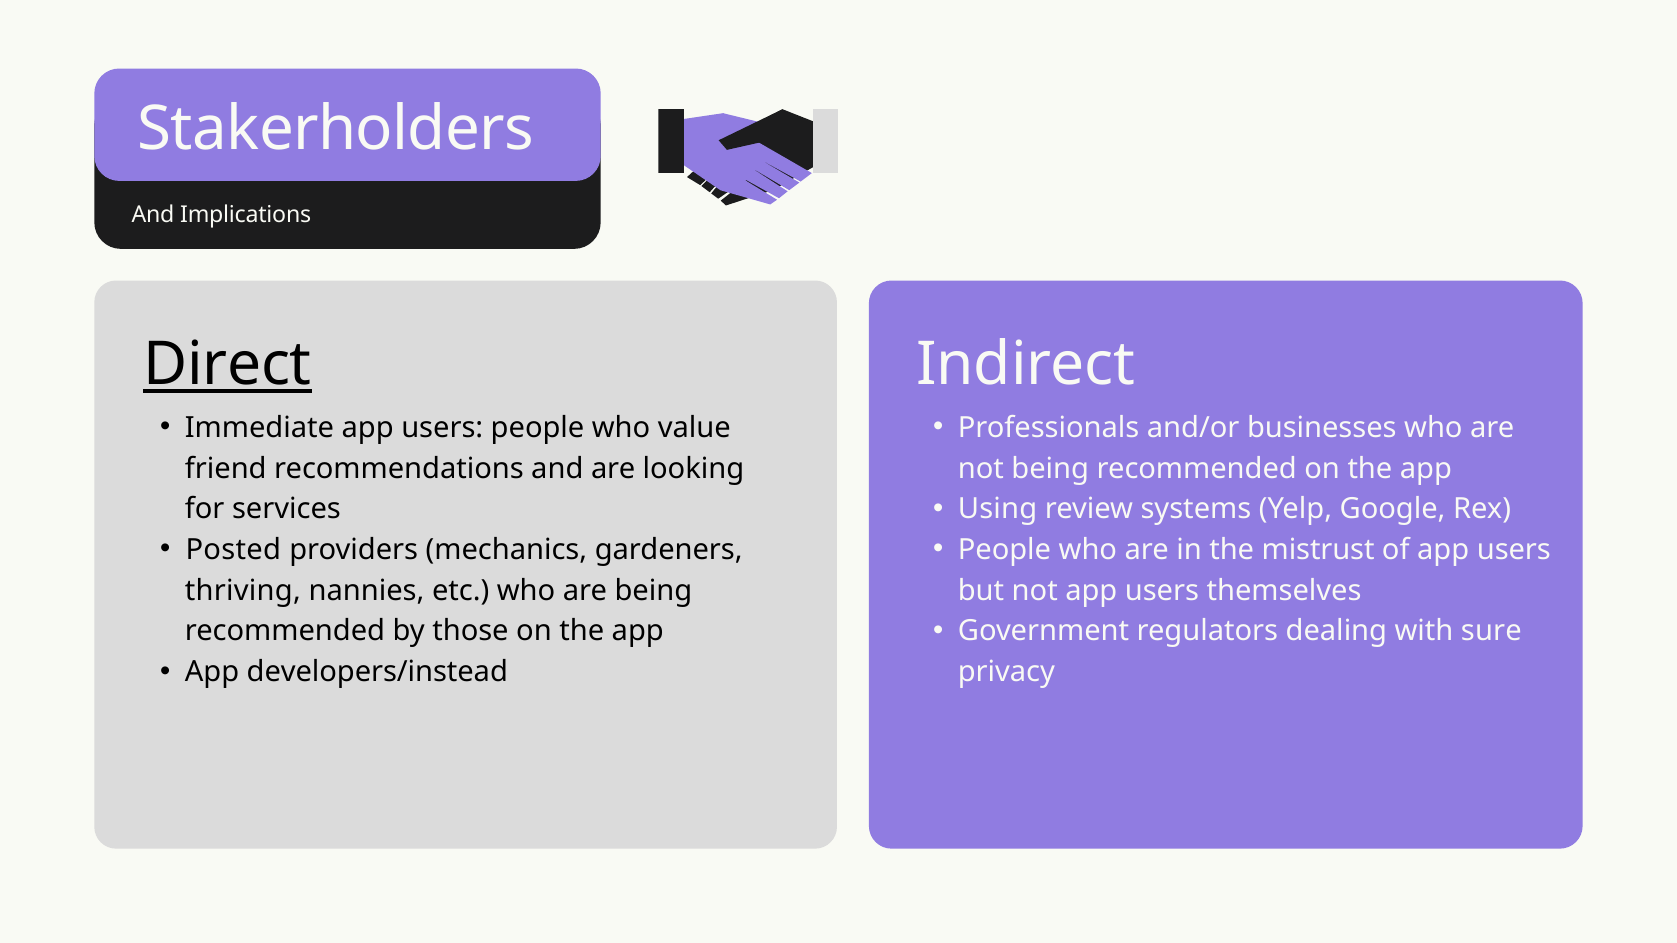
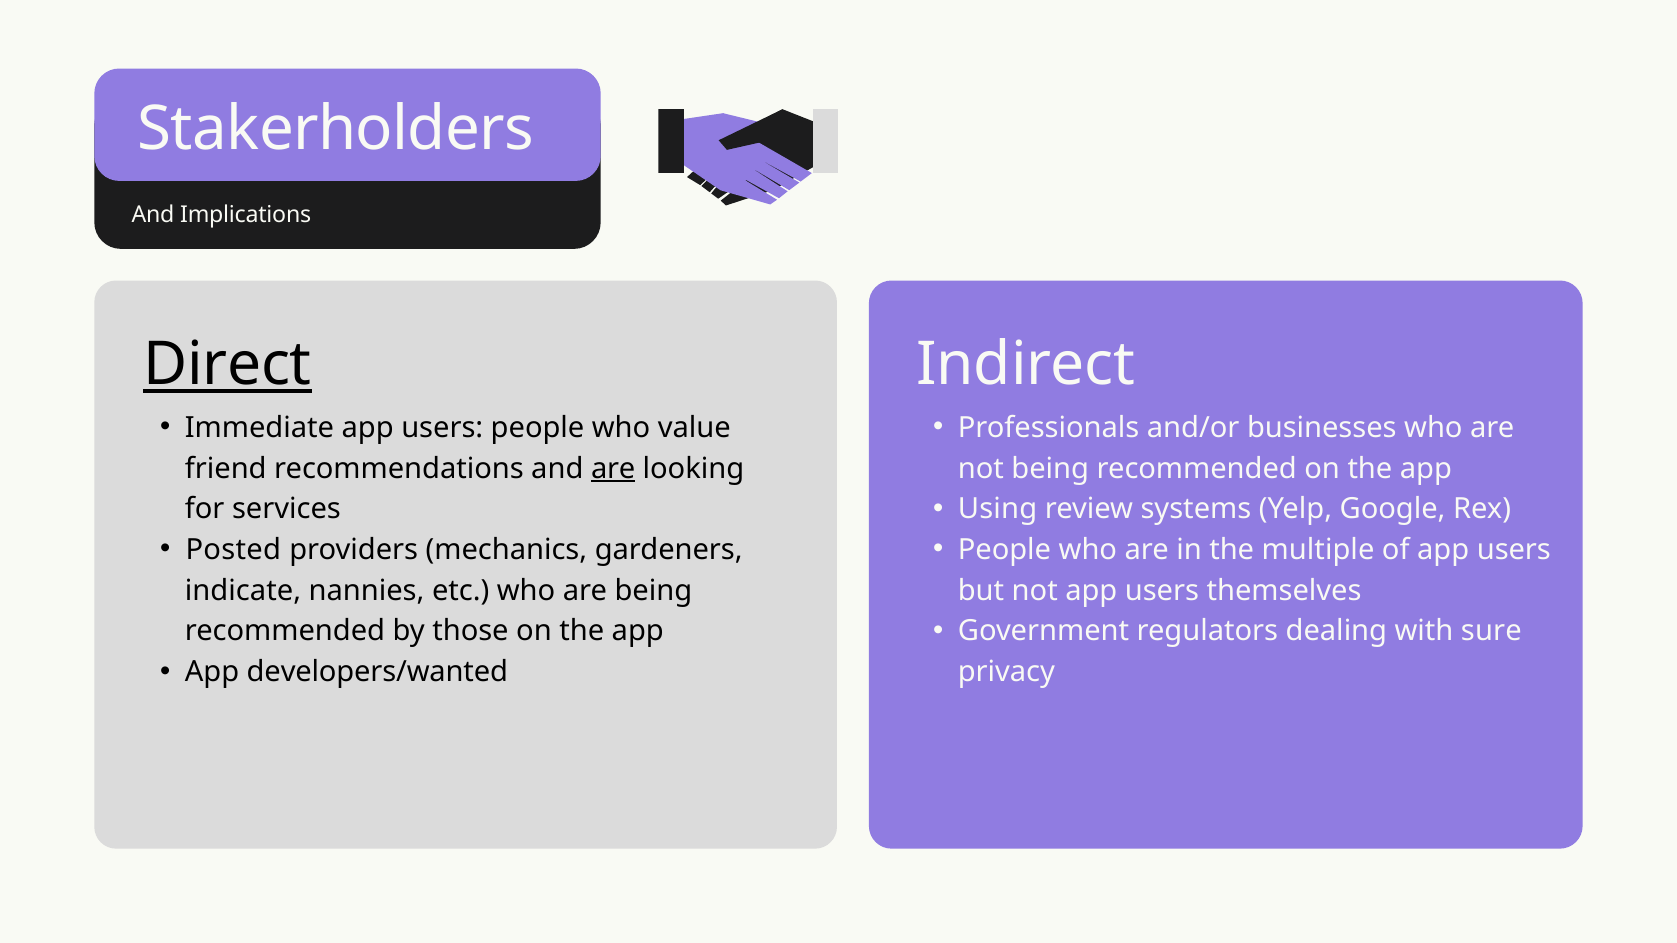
are at (613, 469) underline: none -> present
mistrust: mistrust -> multiple
thriving: thriving -> indicate
developers/instead: developers/instead -> developers/wanted
